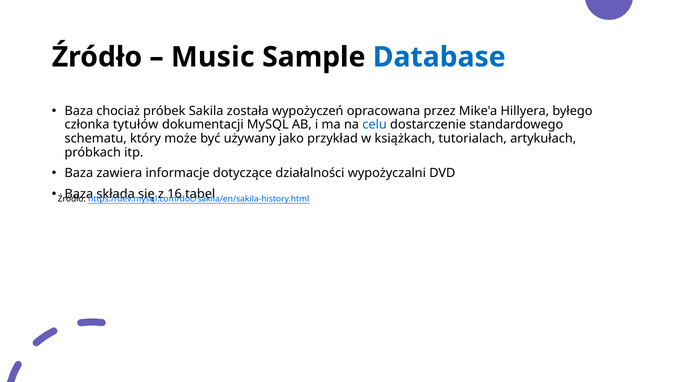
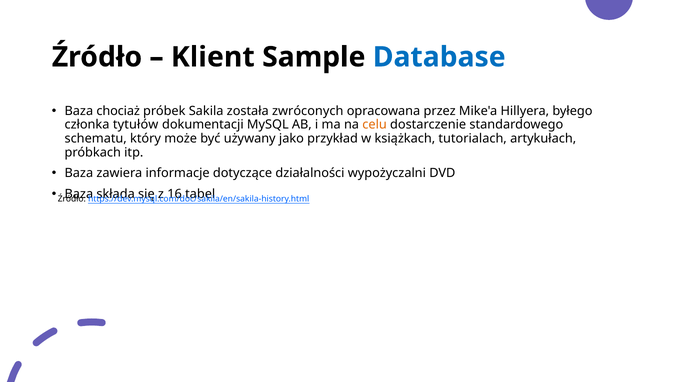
Music: Music -> Klient
wypożyczeń: wypożyczeń -> zwróconych
celu colour: blue -> orange
